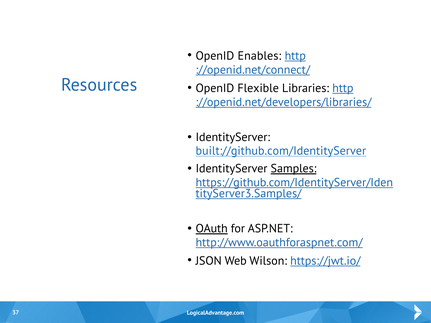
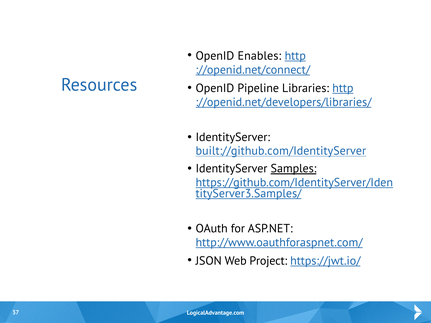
Flexible: Flexible -> Pipeline
OAuth underline: present -> none
Wilson: Wilson -> Project
